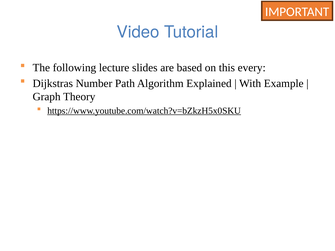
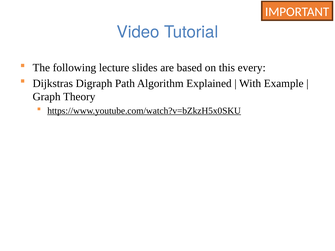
Number: Number -> Digraph
